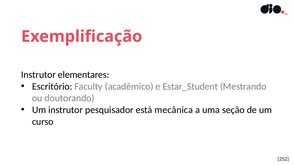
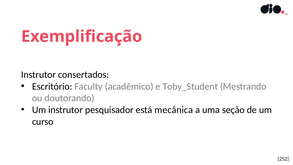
elementares: elementares -> consertados
Estar_Student: Estar_Student -> Toby_Student
